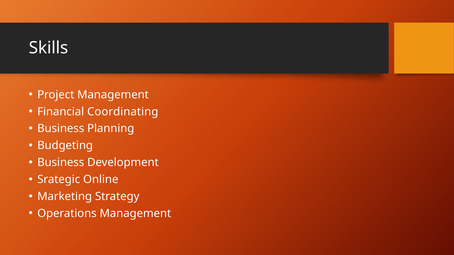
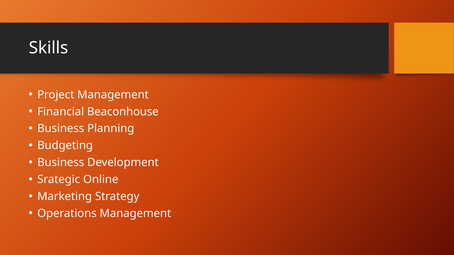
Coordinating: Coordinating -> Beaconhouse
